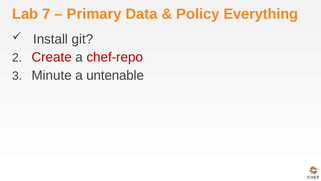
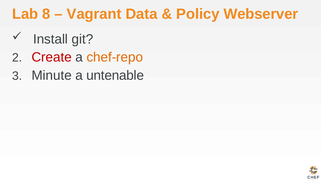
7: 7 -> 8
Primary: Primary -> Vagrant
Everything: Everything -> Webserver
chef-repo colour: red -> orange
